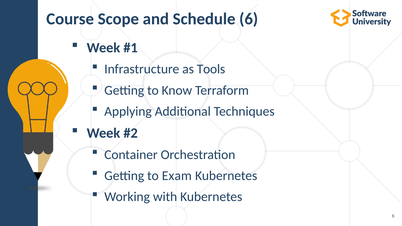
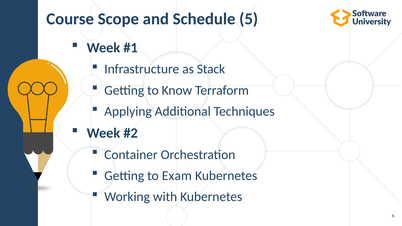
Schedule 6: 6 -> 5
Tools: Tools -> Stack
